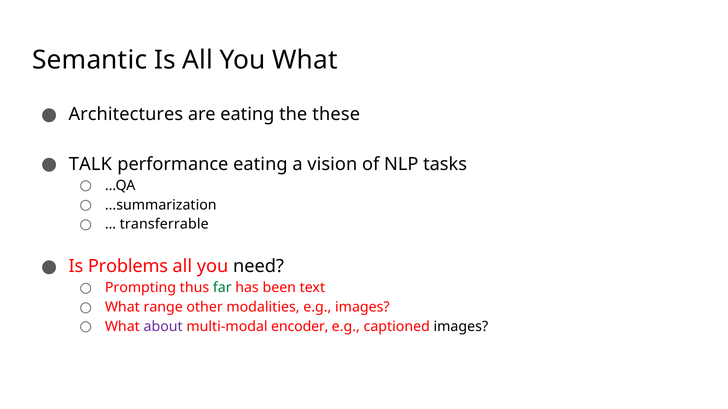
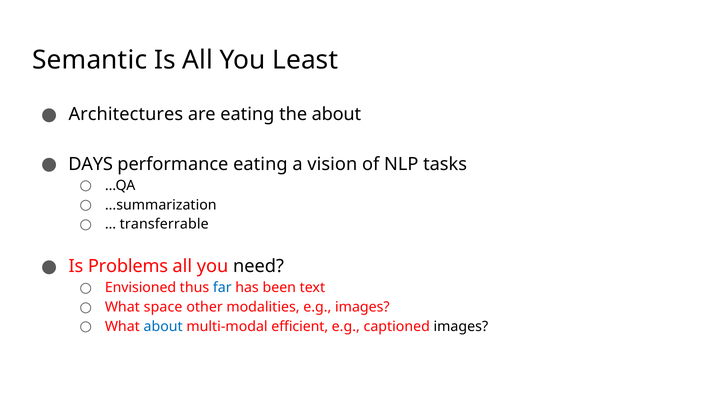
You What: What -> Least
the these: these -> about
TALK: TALK -> DAYS
Prompting: Prompting -> Envisioned
far colour: green -> blue
range: range -> space
about at (163, 327) colour: purple -> blue
encoder: encoder -> efficient
